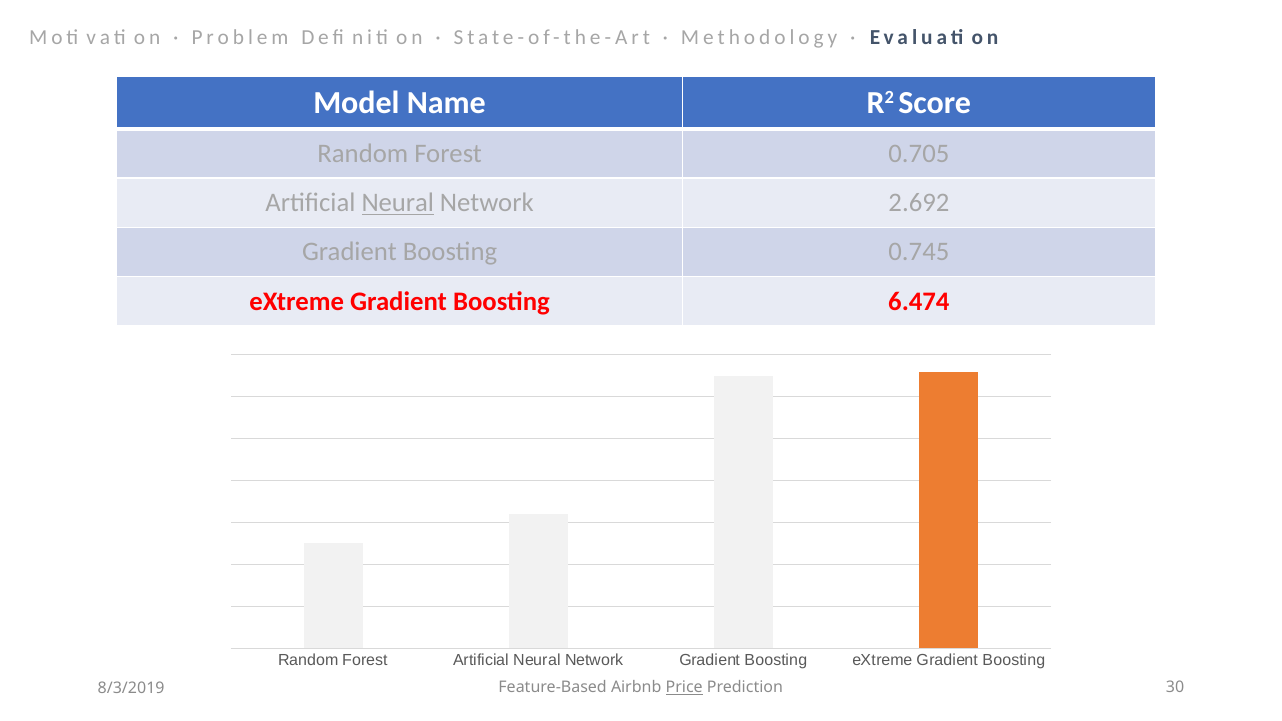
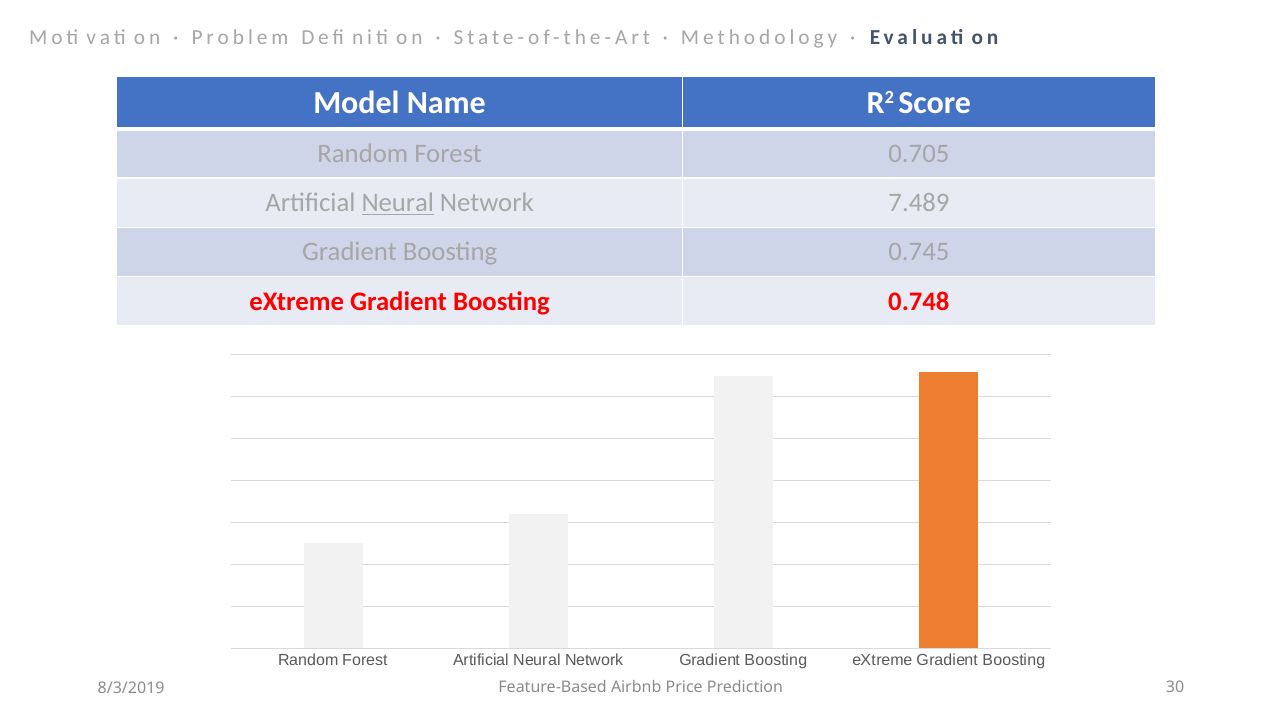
2.692: 2.692 -> 7.489
6.474: 6.474 -> 0.748
Price underline: present -> none
